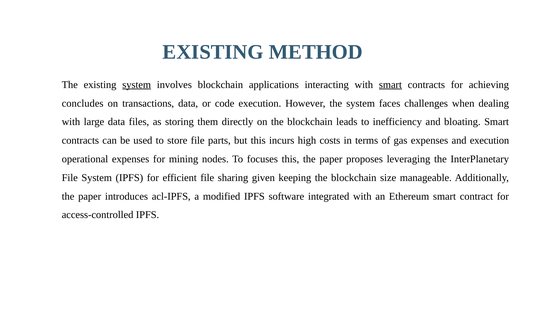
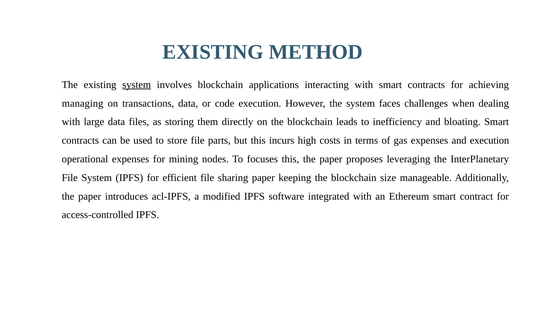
smart at (390, 85) underline: present -> none
concludes: concludes -> managing
sharing given: given -> paper
